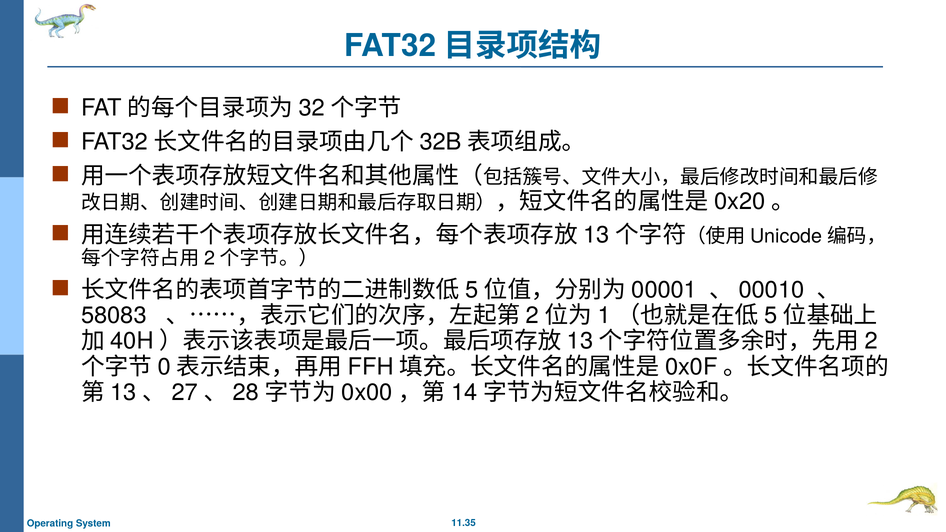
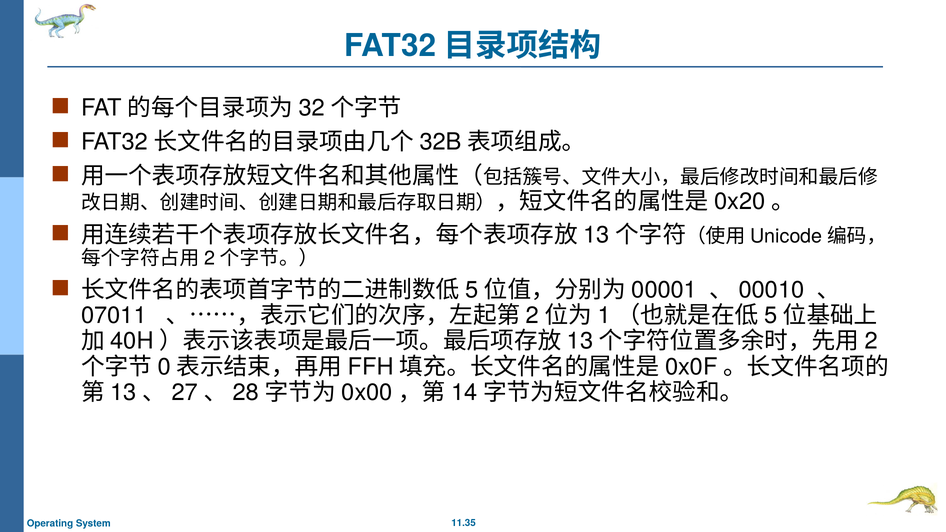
58083: 58083 -> 07011
